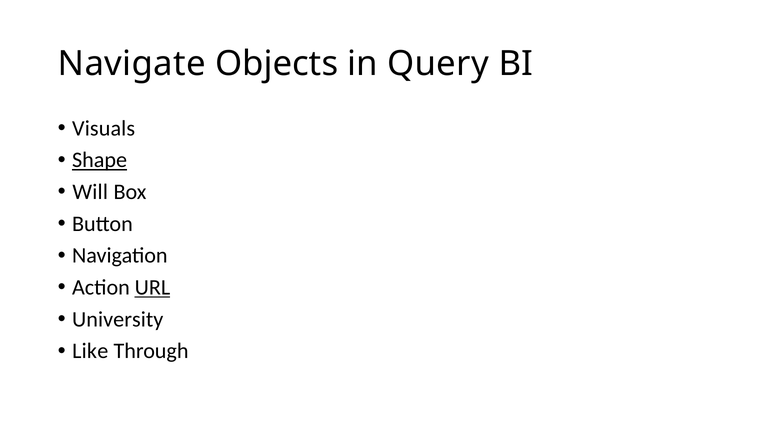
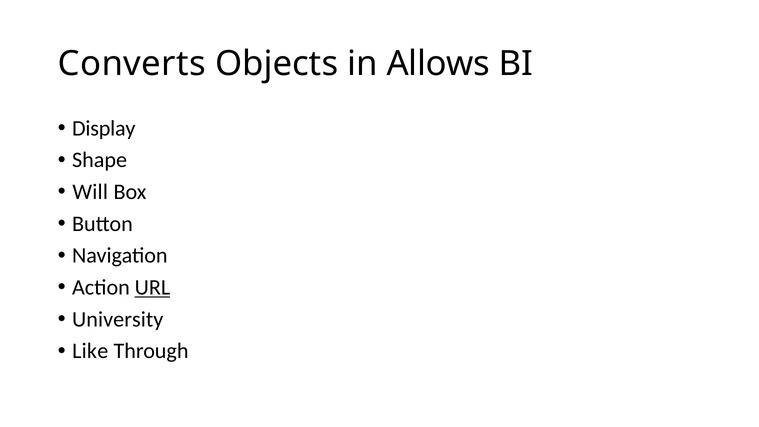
Navigate: Navigate -> Converts
Query: Query -> Allows
Visuals: Visuals -> Display
Shape underline: present -> none
